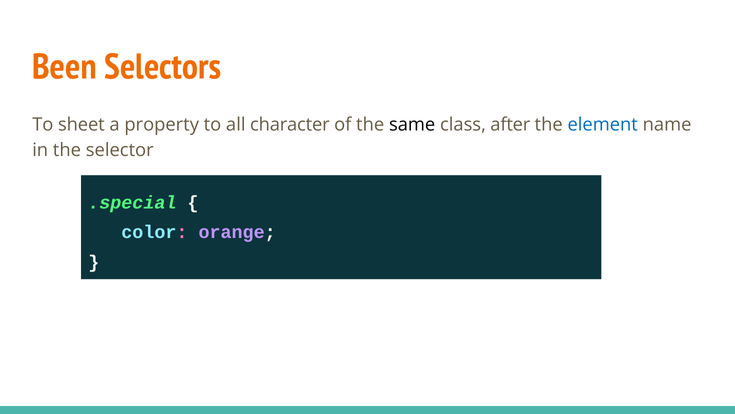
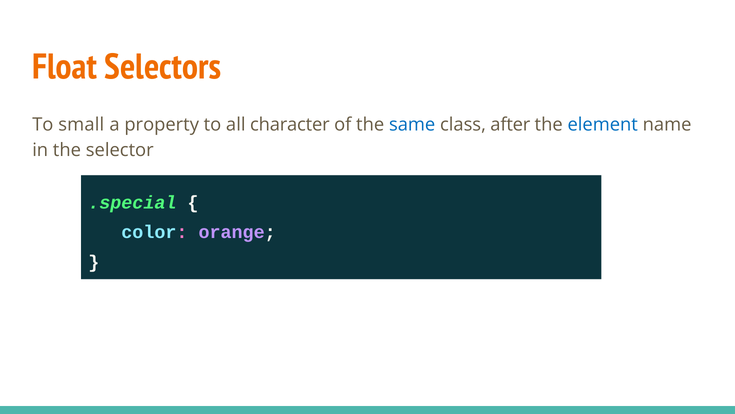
Been: Been -> Float
sheet: sheet -> small
same colour: black -> blue
